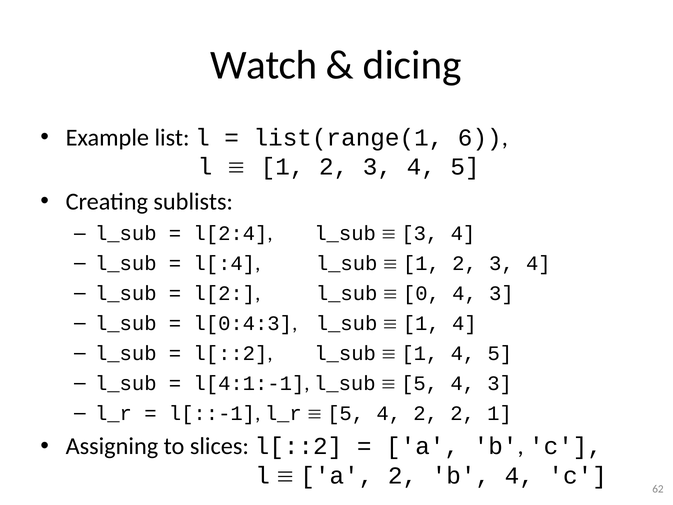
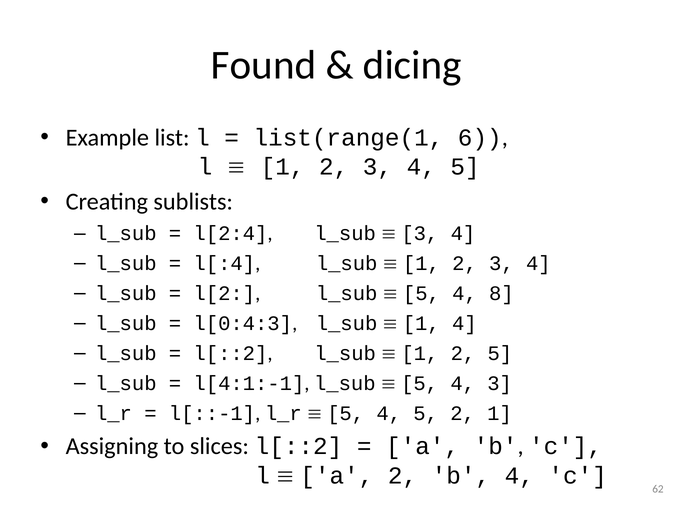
Watch: Watch -> Found
0 at (421, 293): 0 -> 5
3 at (501, 293): 3 -> 8
4 at (463, 353): 4 -> 2
5 4 2: 2 -> 5
